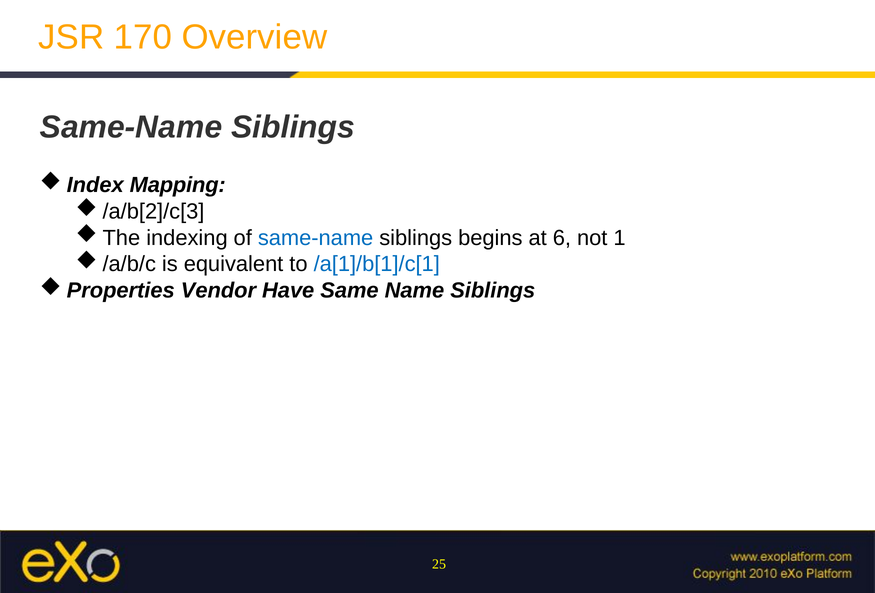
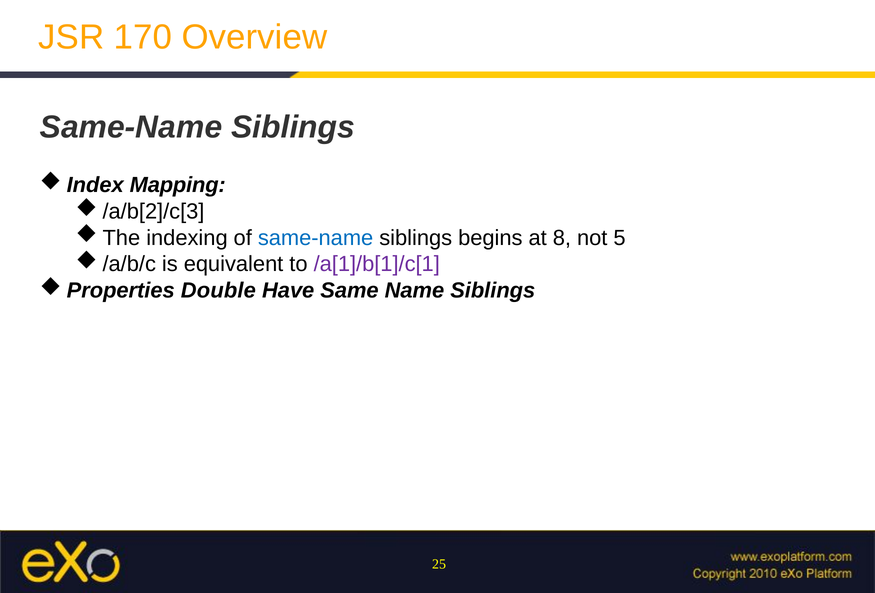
6: 6 -> 8
1: 1 -> 5
/a[1]/b[1]/c[1 colour: blue -> purple
Vendor: Vendor -> Double
